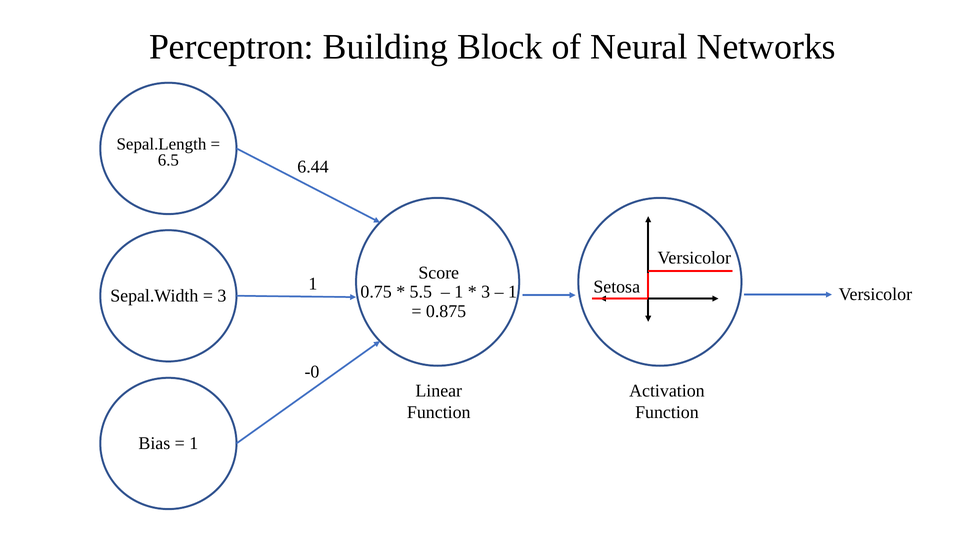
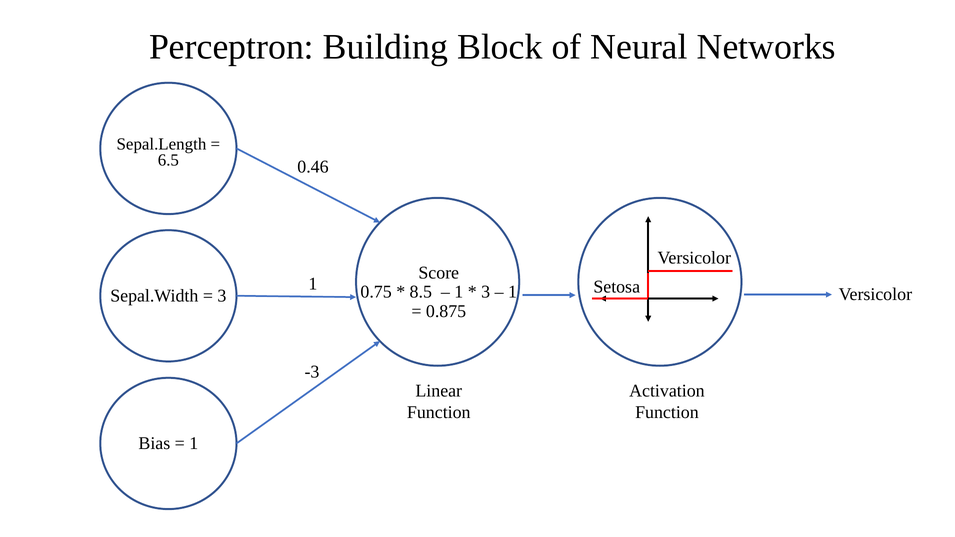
6.44: 6.44 -> 0.46
5.5: 5.5 -> 8.5
-0: -0 -> -3
